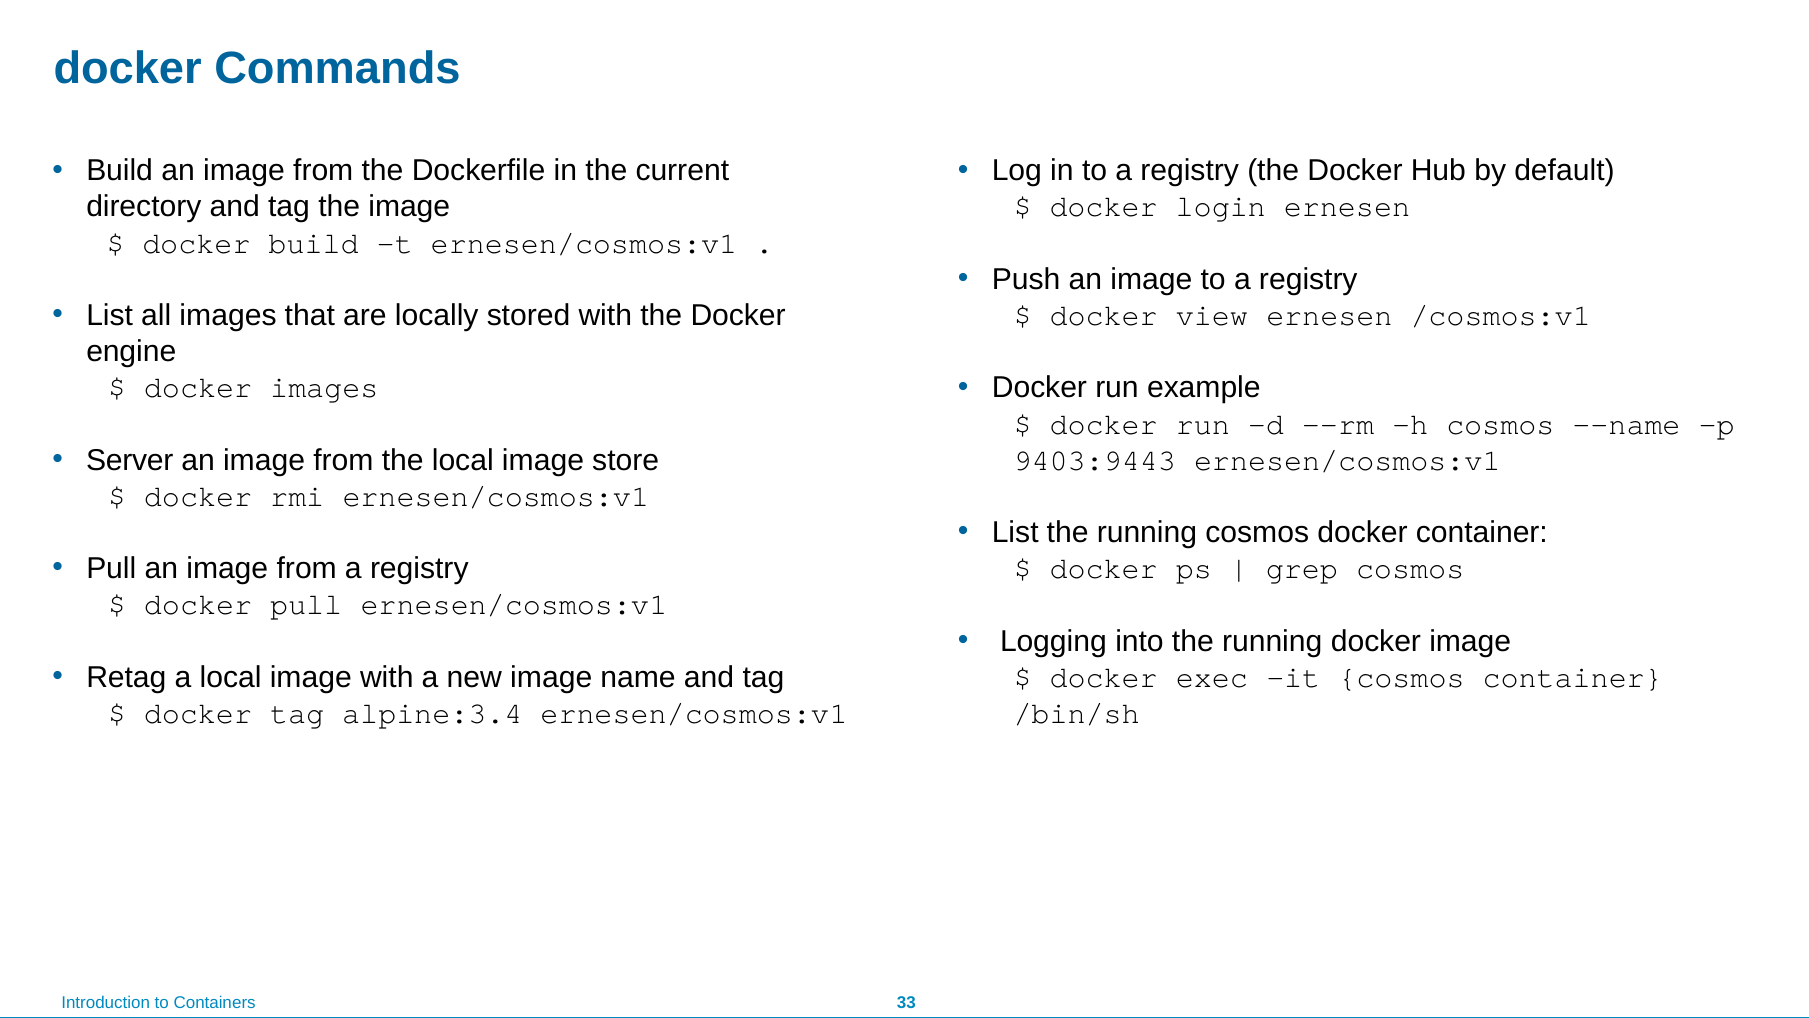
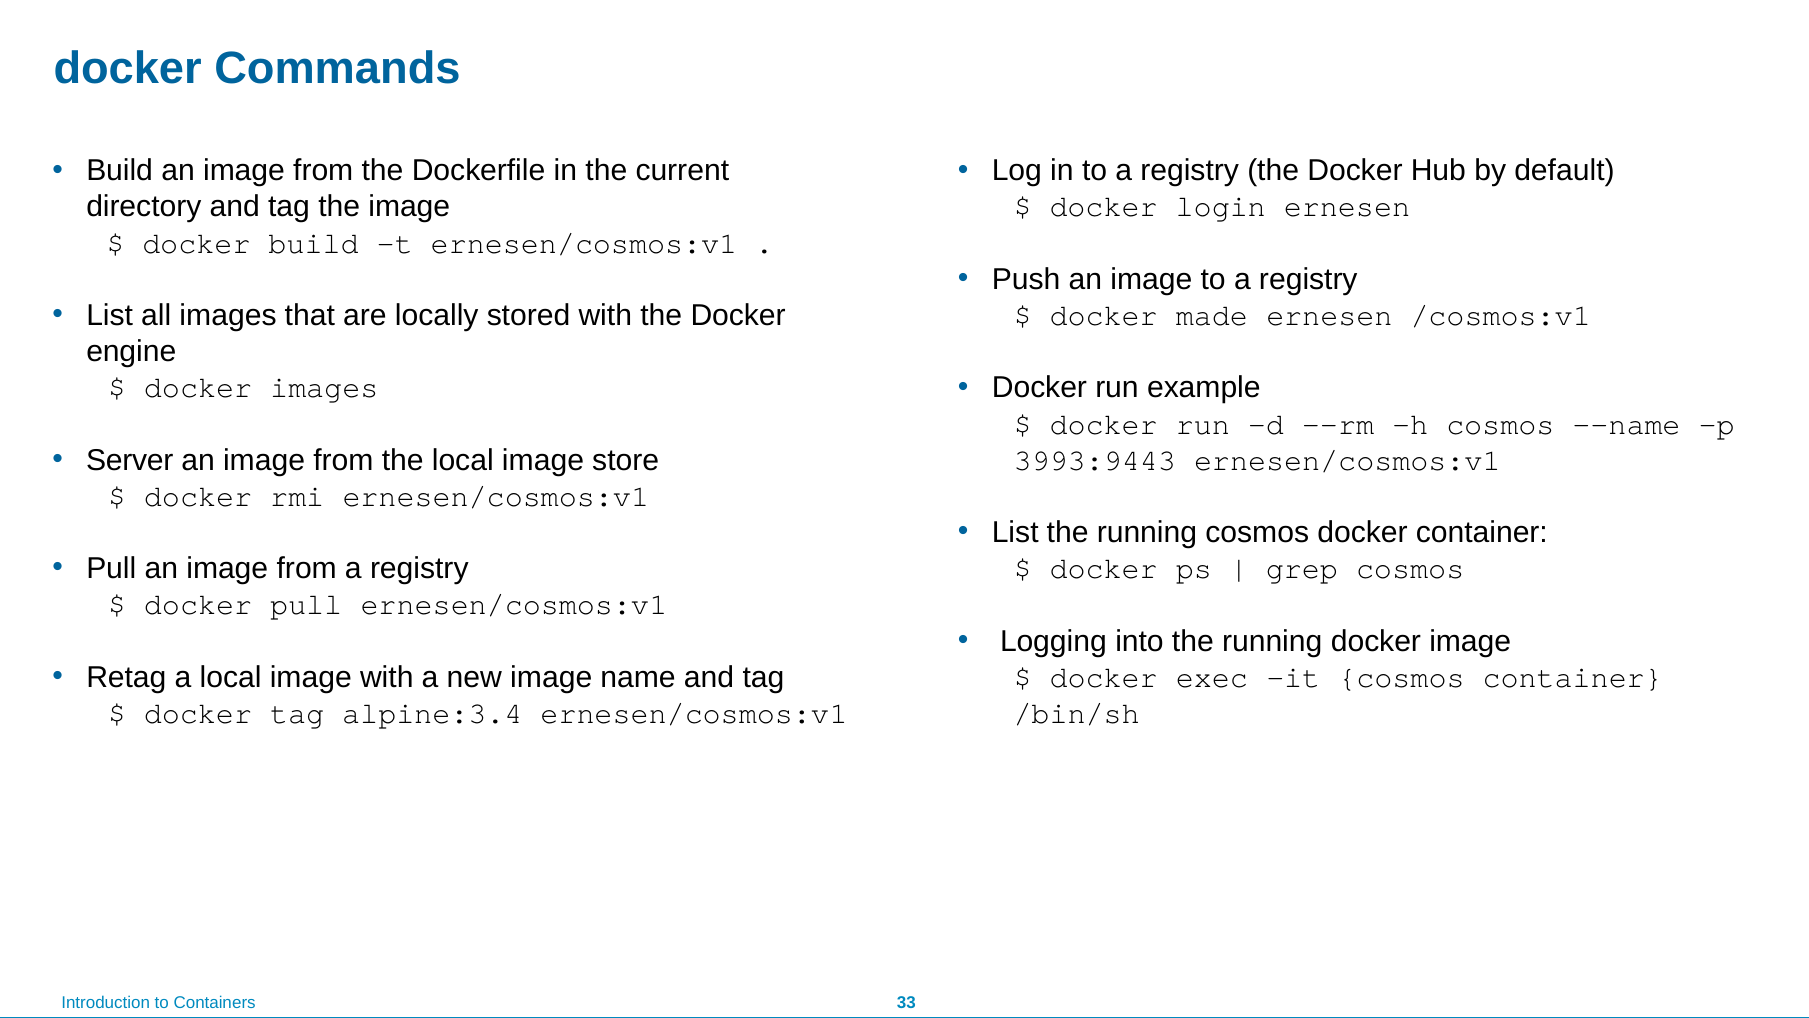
view: view -> made
9403:9443: 9403:9443 -> 3993:9443
